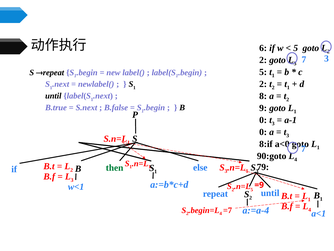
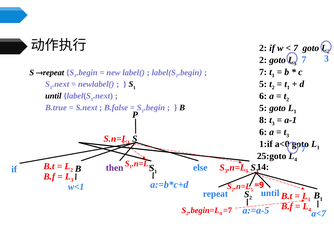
6 at (263, 48): 6 -> 2
5 at (296, 48): 5 -> 7
5 at (263, 72): 5 -> 7
2 at (263, 84): 2 -> 5
8 at (263, 96): 8 -> 6
9 at (263, 108): 9 -> 5
0 at (263, 120): 0 -> 8
0 at (263, 132): 0 -> 6
8:if: 8:if -> 1:if
90:goto: 90:goto -> 25:goto
79: 79 -> 14
then colour: green -> purple
a:=a-4: a:=a-4 -> a:=a-5
a<1: a<1 -> a<7
